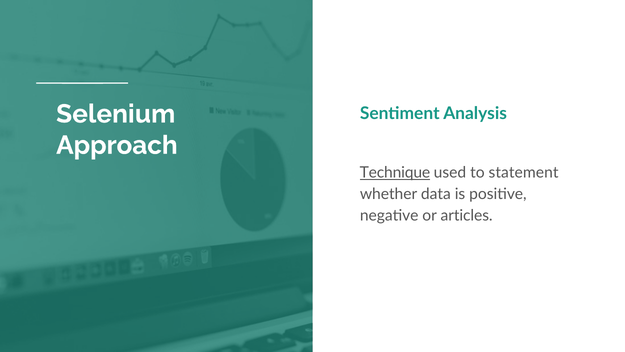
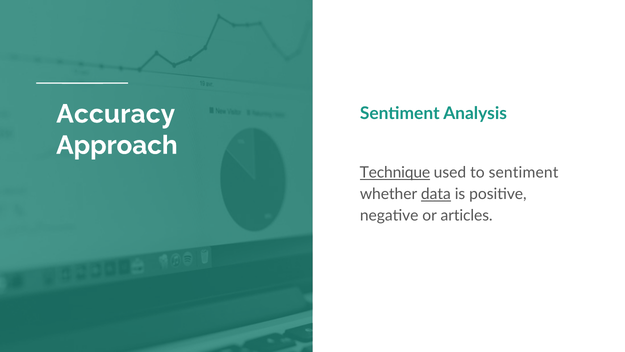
Selenium: Selenium -> Accuracy
to statement: statement -> sentiment
data underline: none -> present
